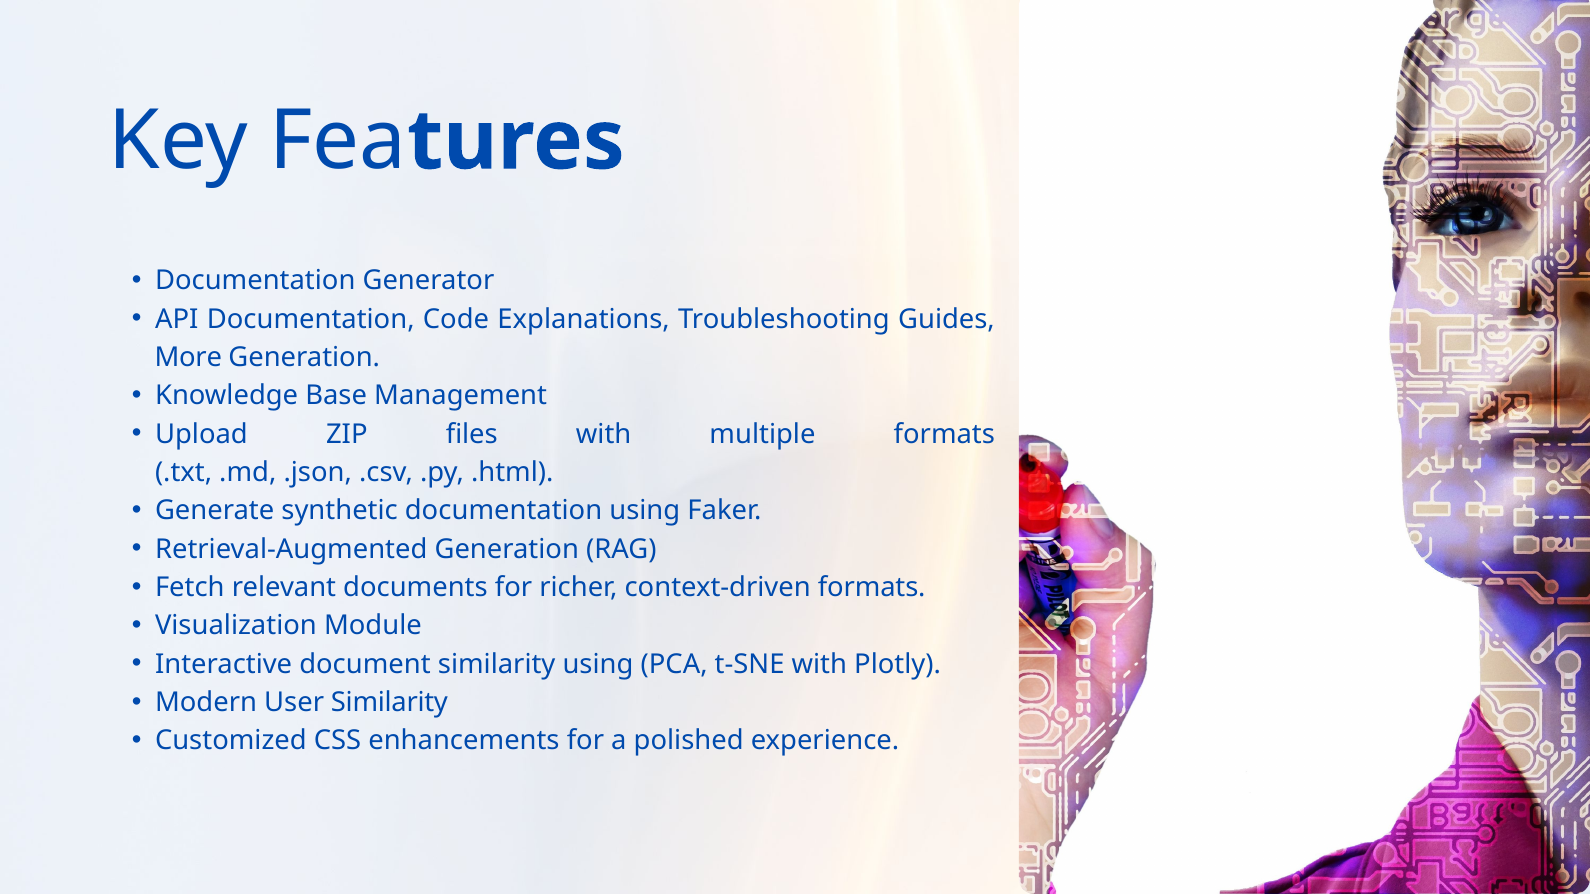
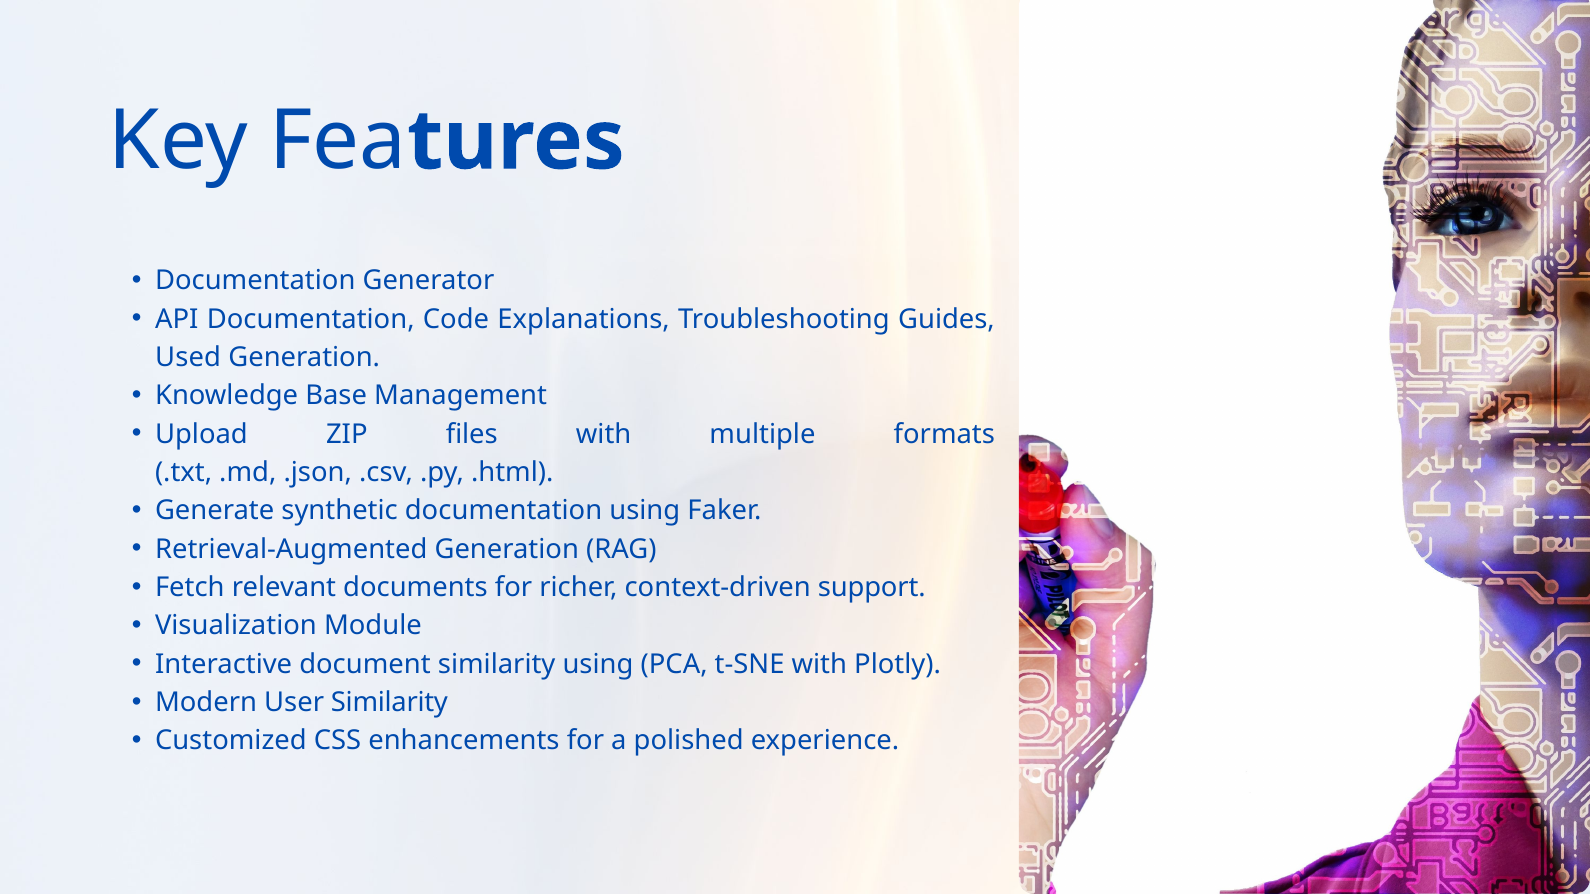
More: More -> Used
context-driven formats: formats -> support
